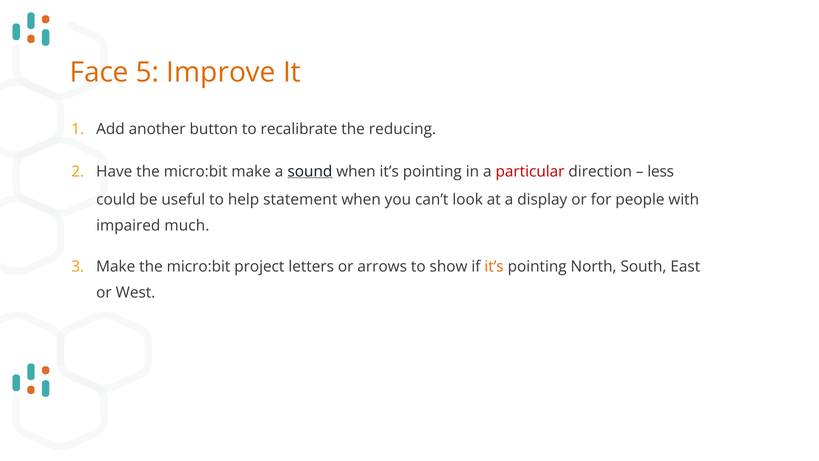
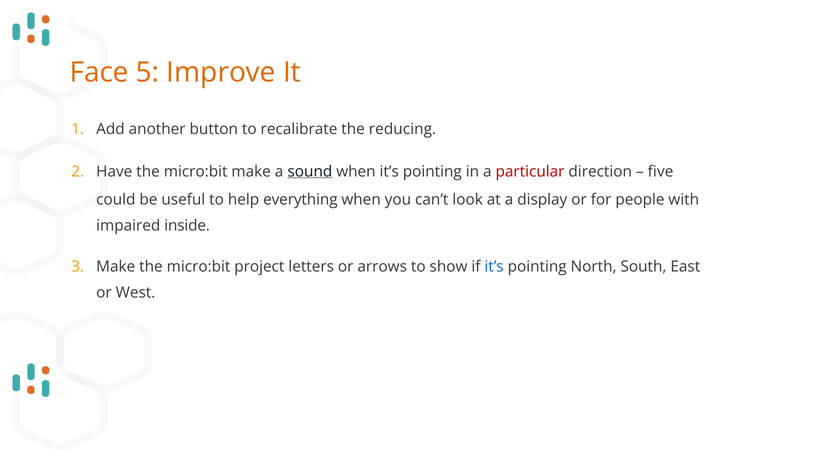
less: less -> five
statement: statement -> everything
much: much -> inside
it’s at (494, 267) colour: orange -> blue
